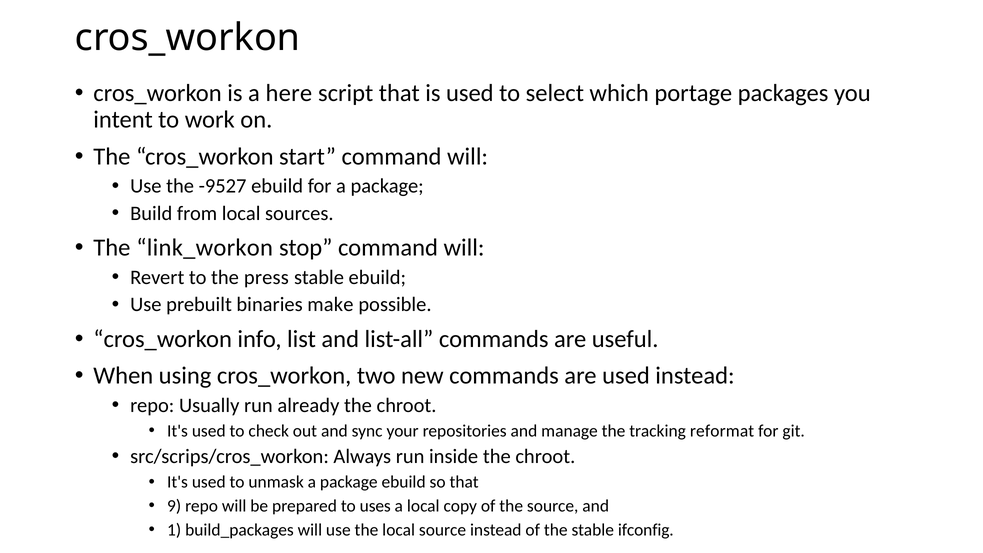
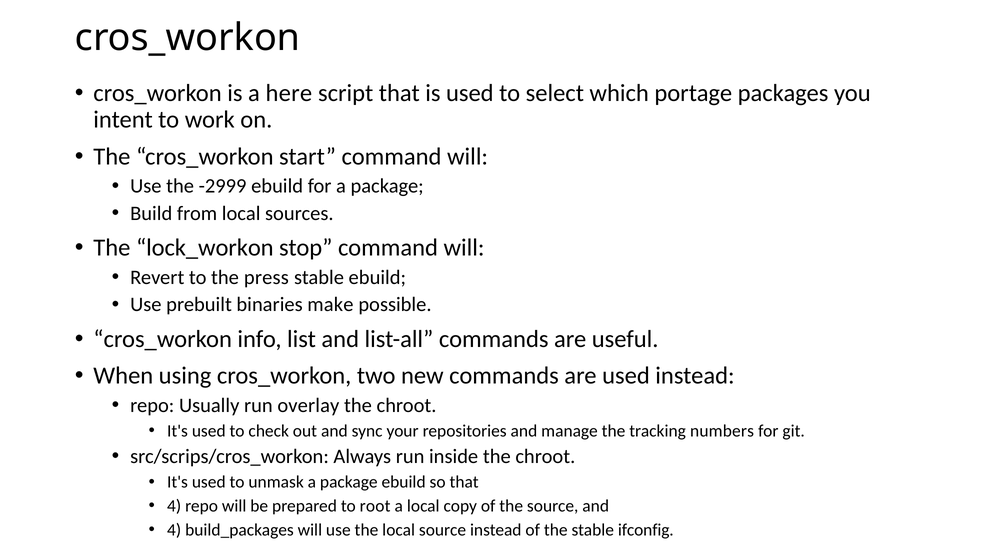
-9527: -9527 -> -2999
link_workon: link_workon -> lock_workon
already: already -> overlay
reformat: reformat -> numbers
9 at (174, 506): 9 -> 4
uses: uses -> root
1 at (174, 530): 1 -> 4
